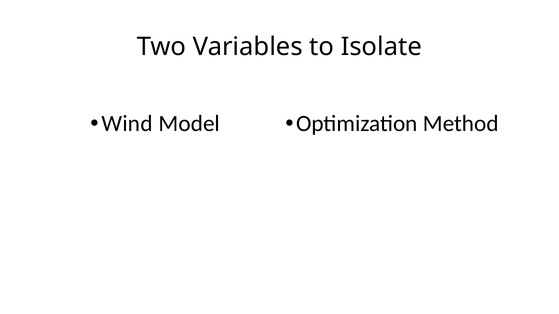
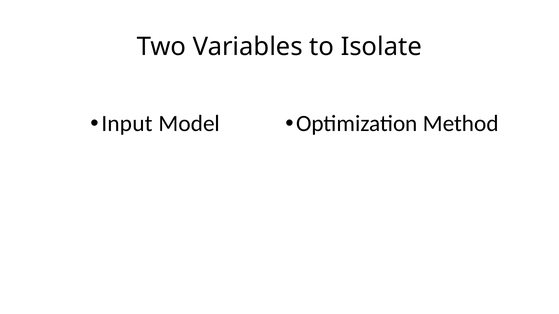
Wind: Wind -> Input
